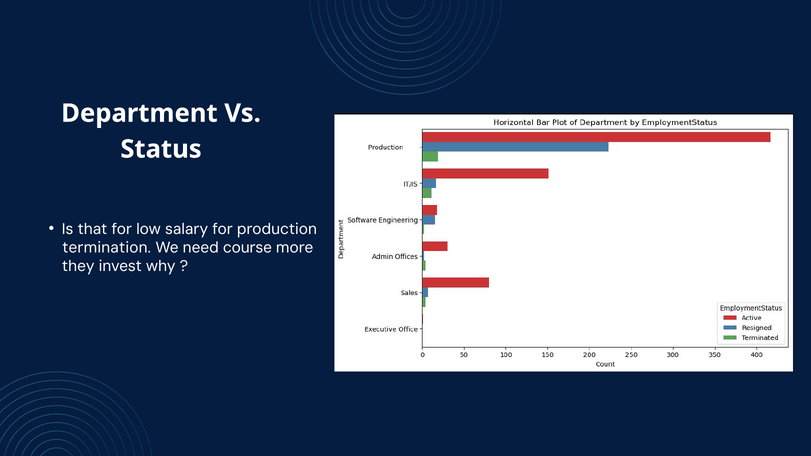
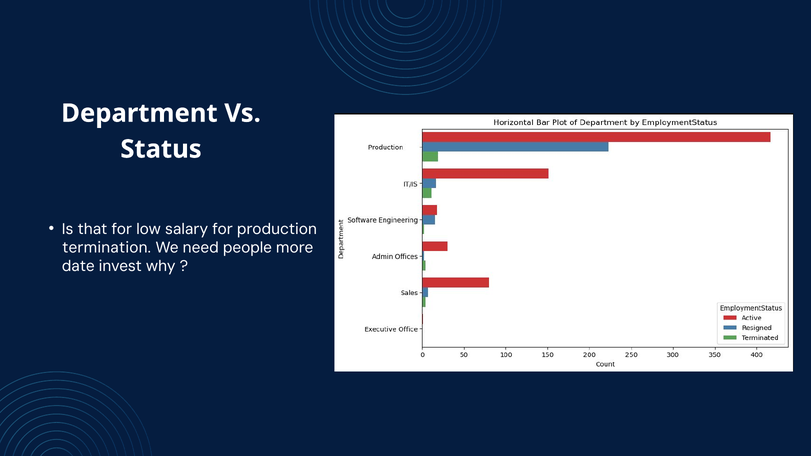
course: course -> people
they: they -> date
